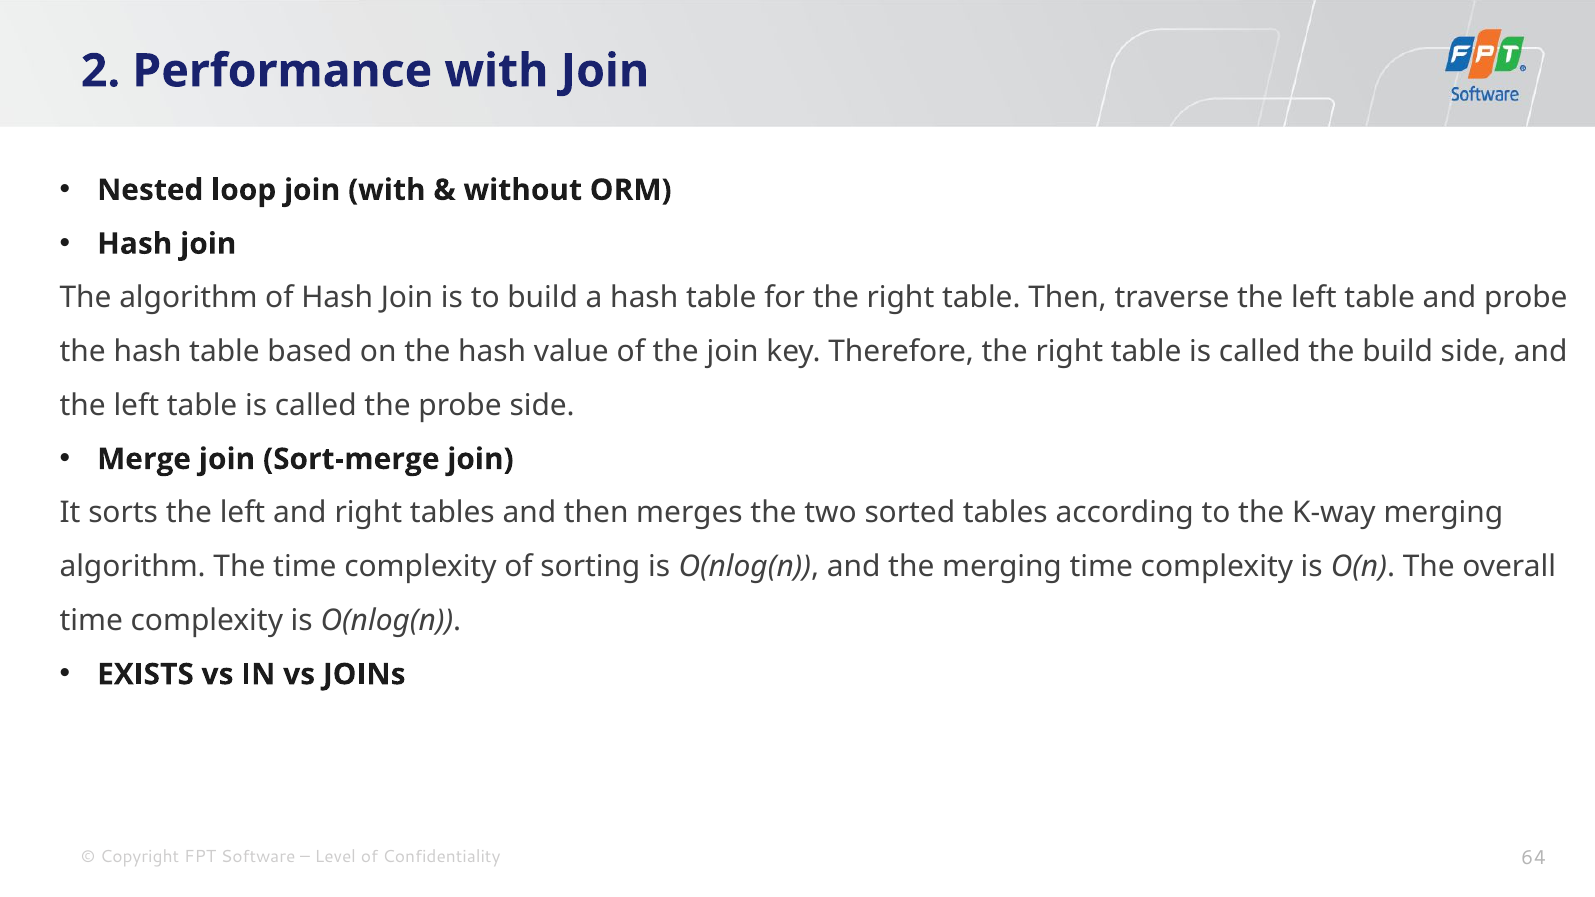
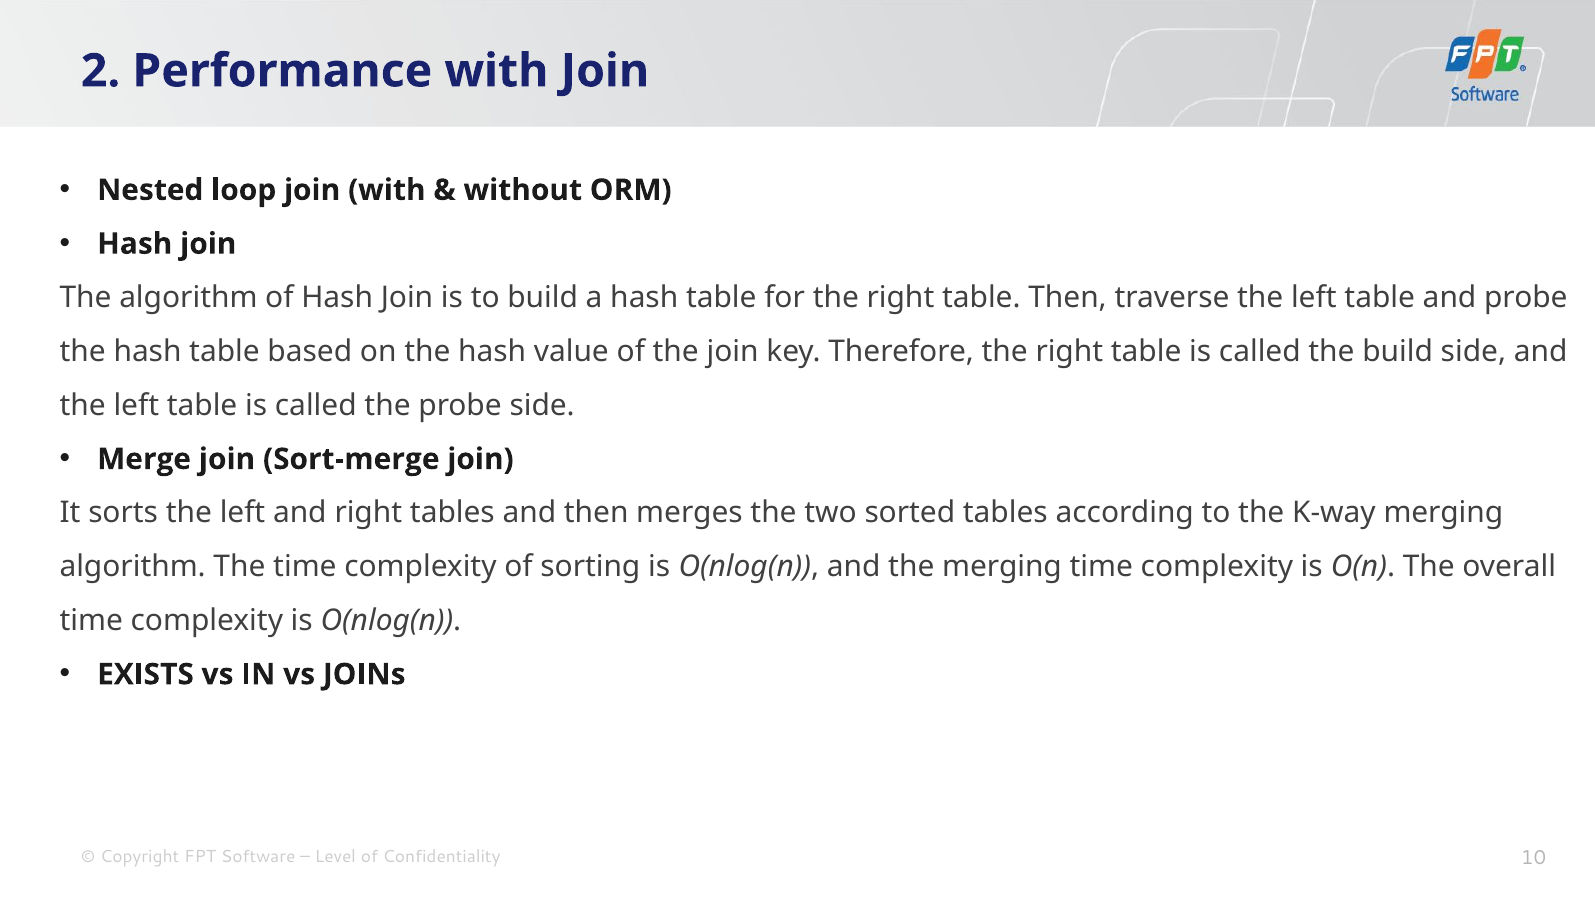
64: 64 -> 10
